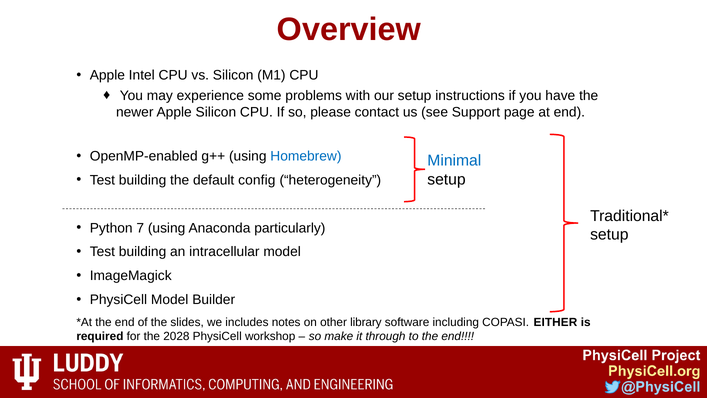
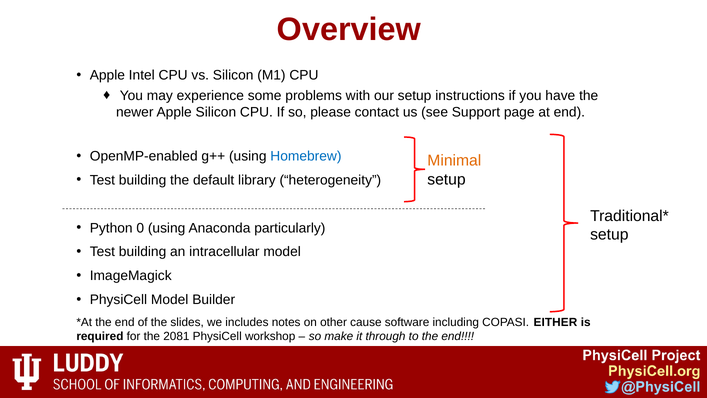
Minimal colour: blue -> orange
config: config -> library
7: 7 -> 0
library: library -> cause
2028: 2028 -> 2081
